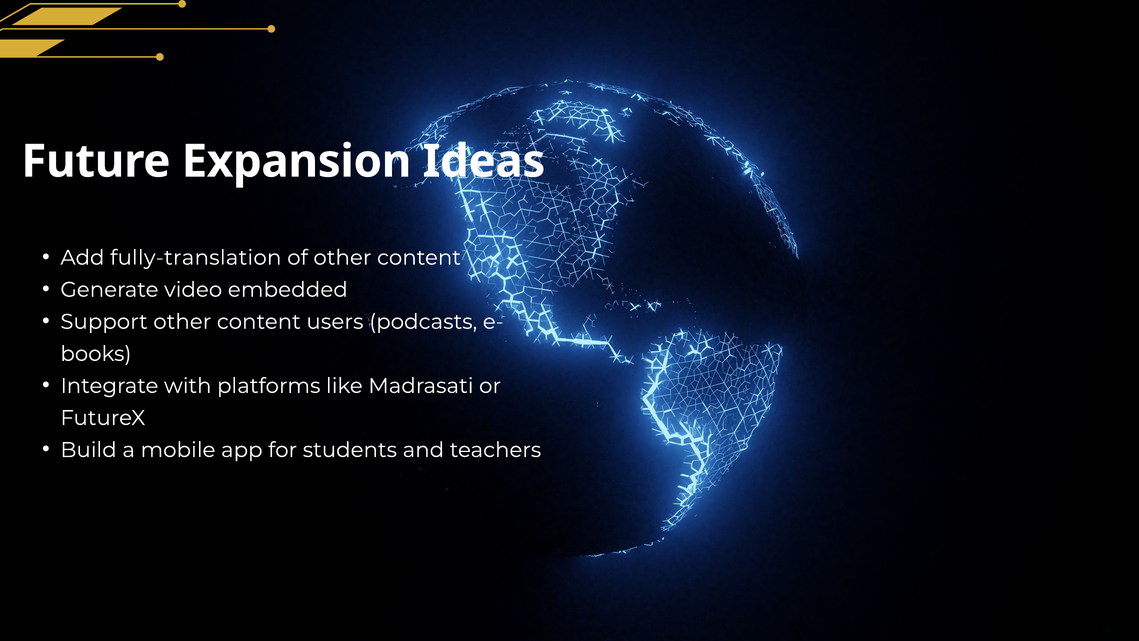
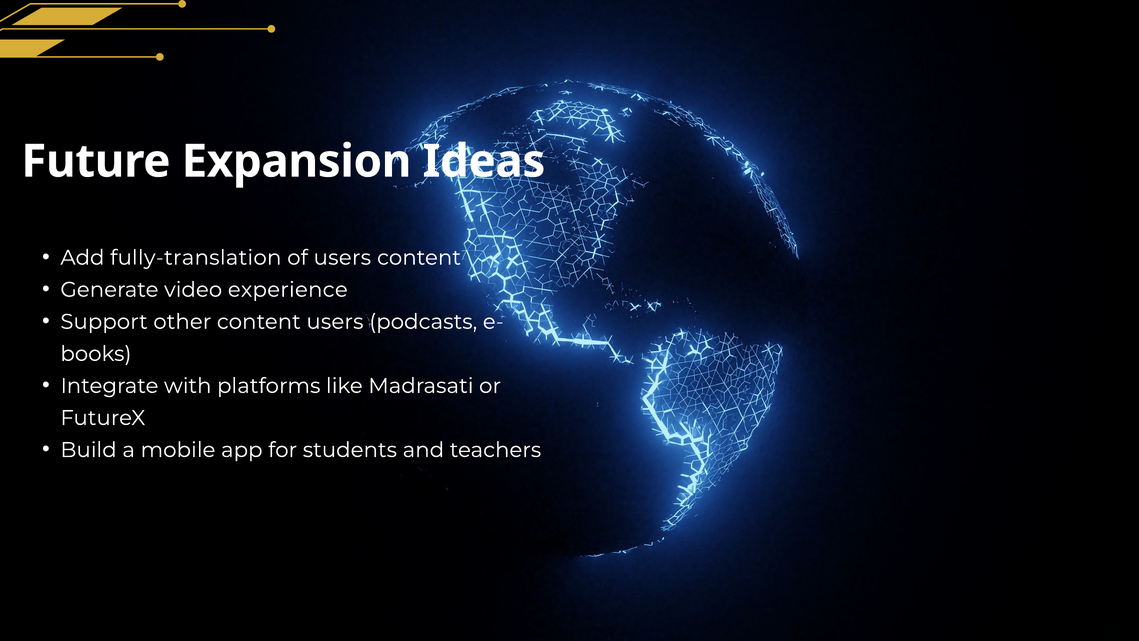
of other: other -> users
embedded: embedded -> experience
